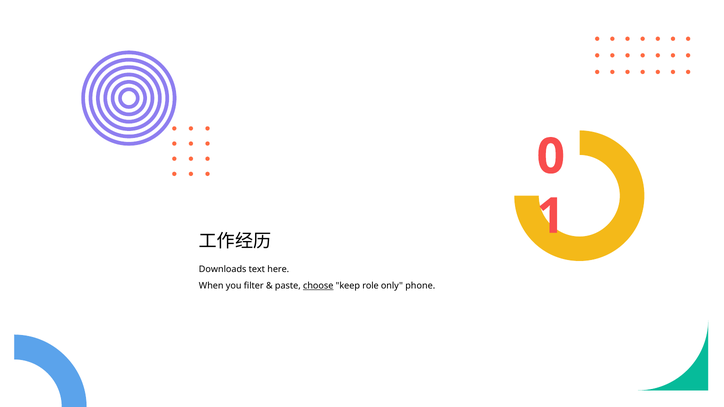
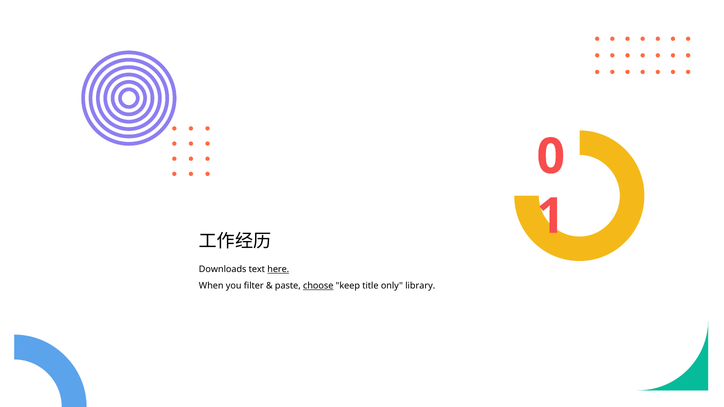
here underline: none -> present
role: role -> title
phone: phone -> library
